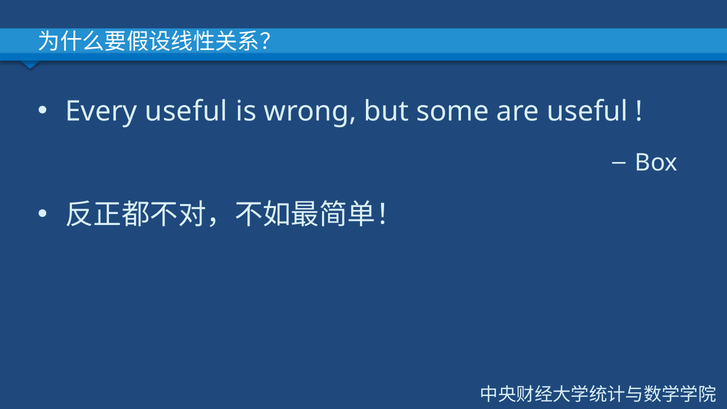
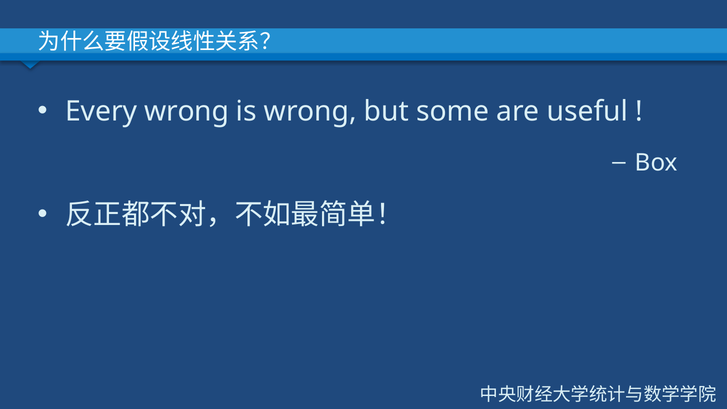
Every useful: useful -> wrong
